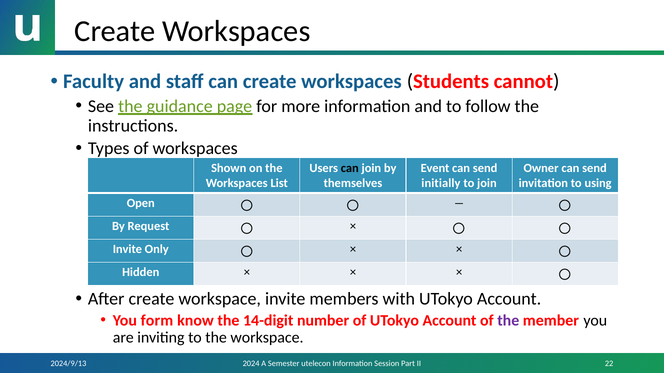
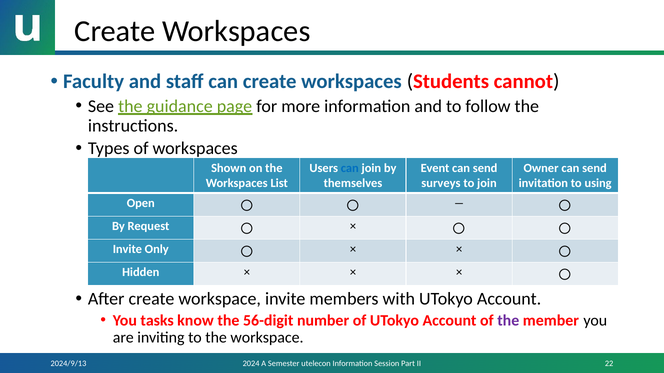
can at (350, 168) colour: black -> blue
initially: initially -> surveys
form: form -> tasks
14-digit: 14-digit -> 56-digit
